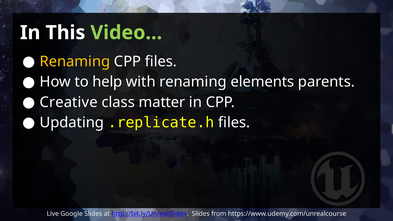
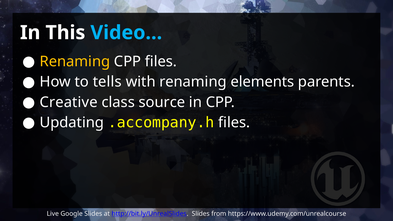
Video… colour: light green -> light blue
help: help -> tells
matter: matter -> source
.replicate.h: .replicate.h -> .accompany.h
